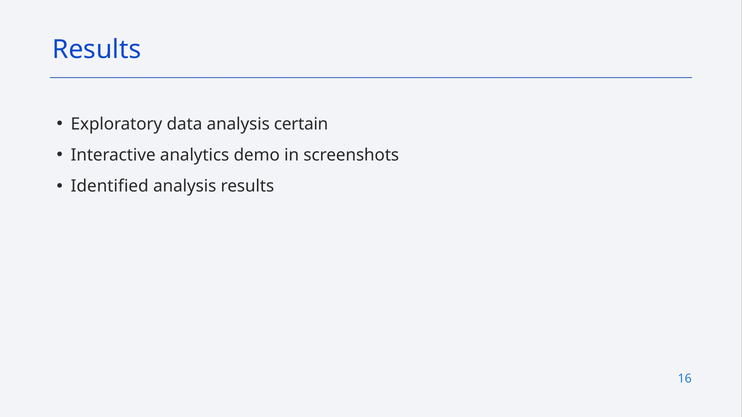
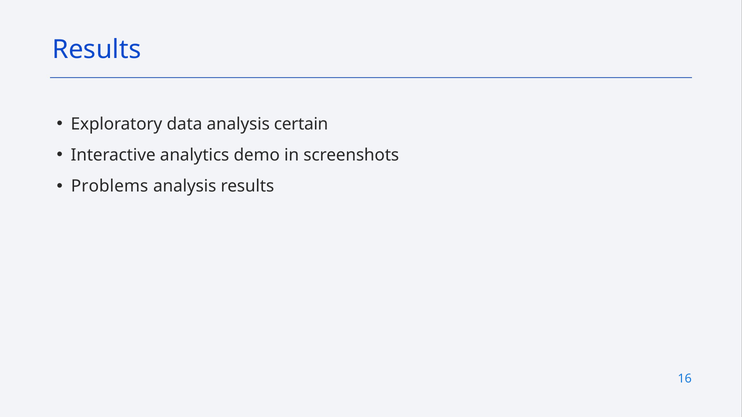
Identified: Identified -> Problems
